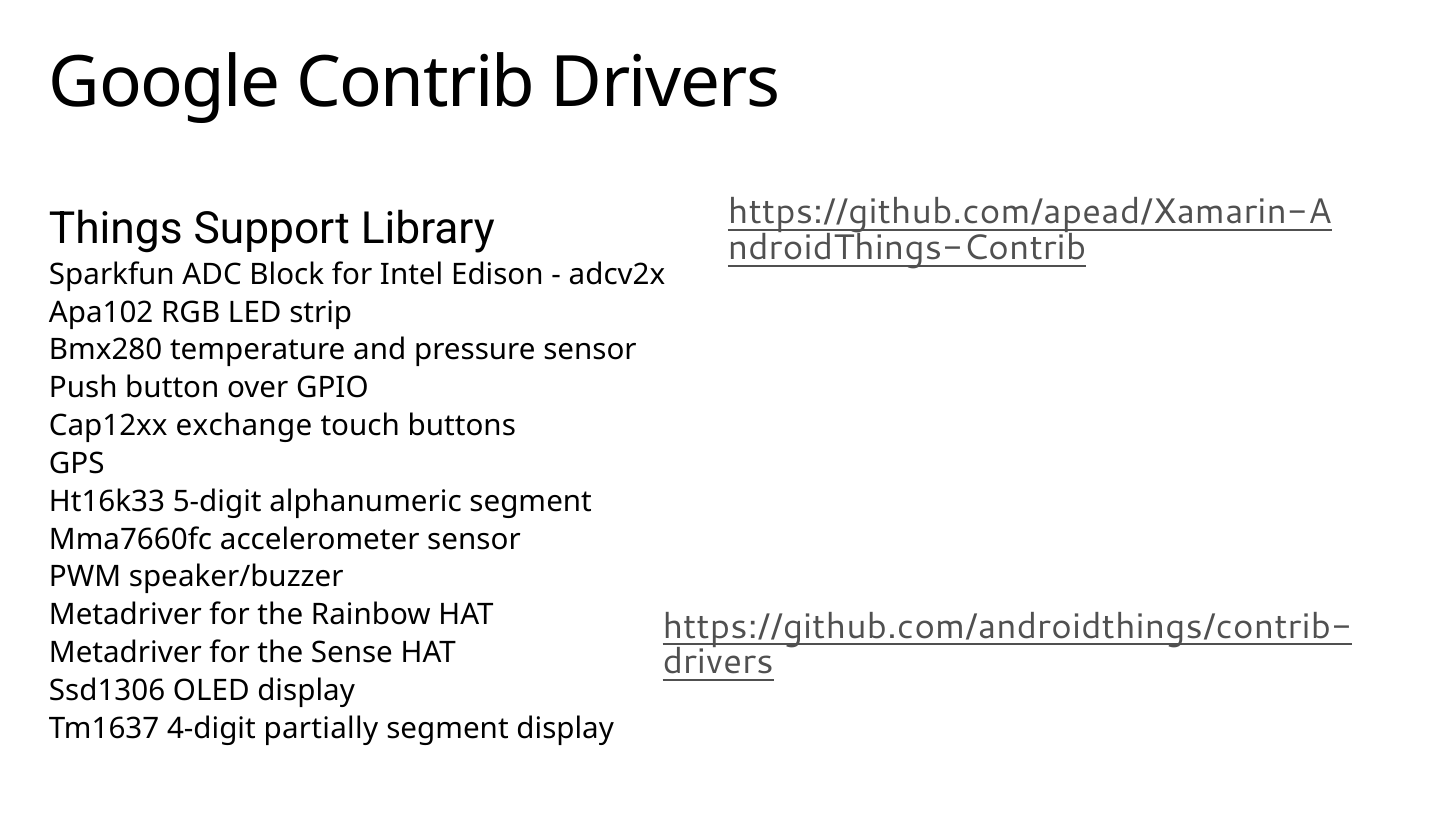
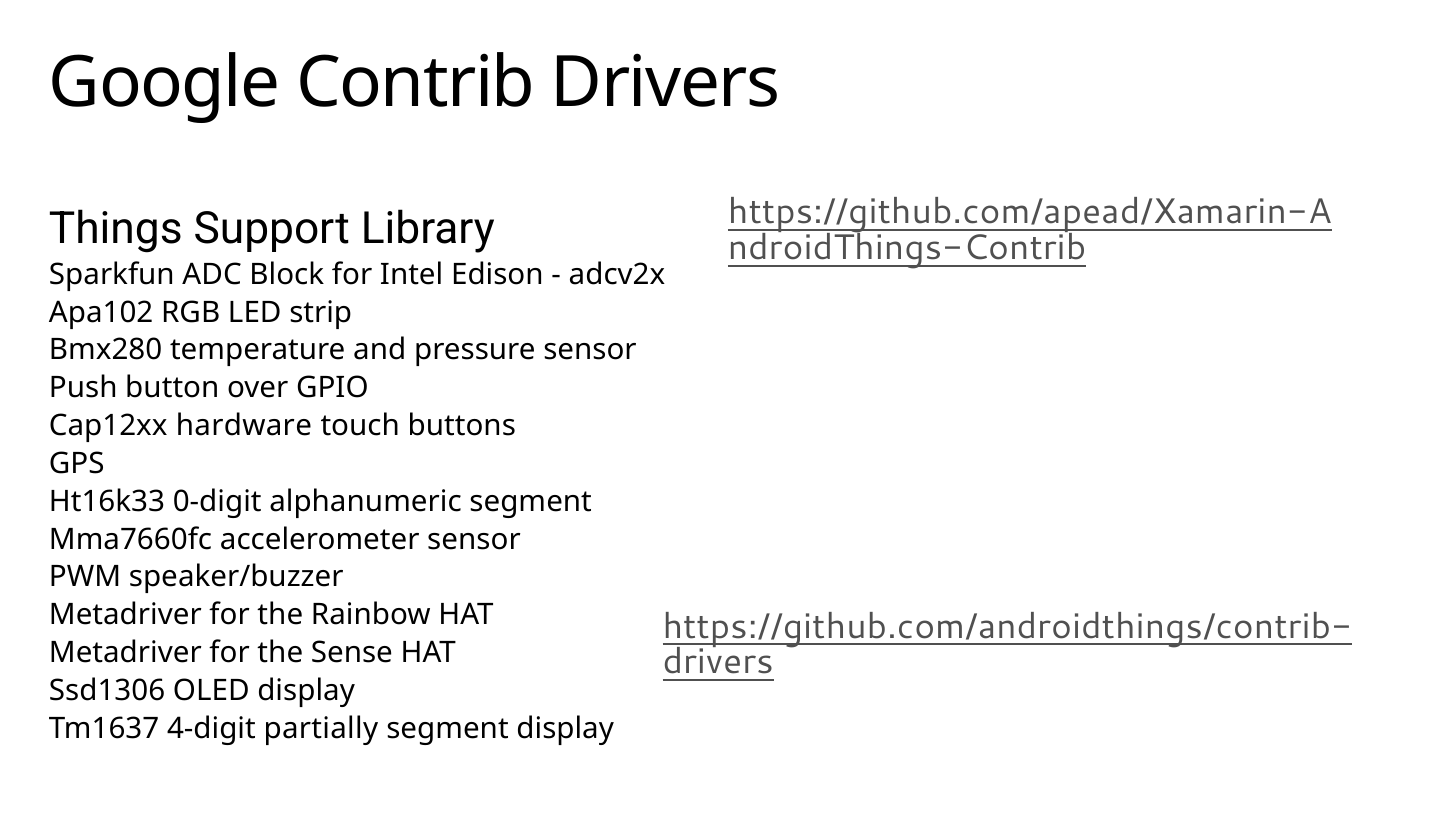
exchange: exchange -> hardware
5-digit: 5-digit -> 0-digit
